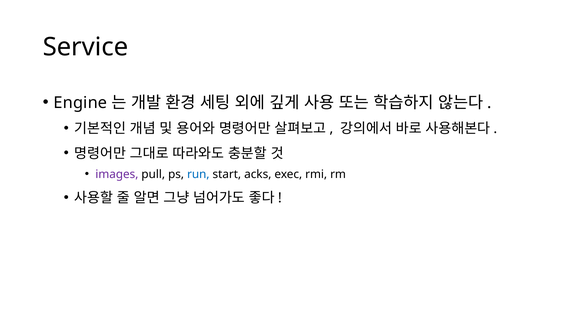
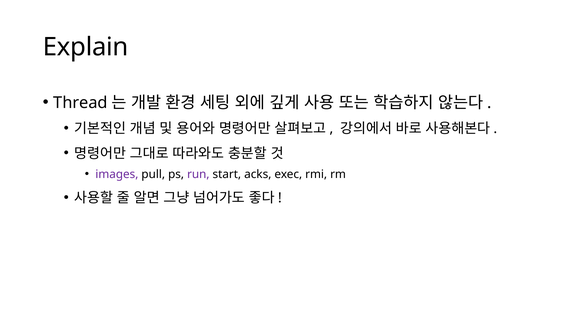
Service: Service -> Explain
Engine: Engine -> Thread
run colour: blue -> purple
